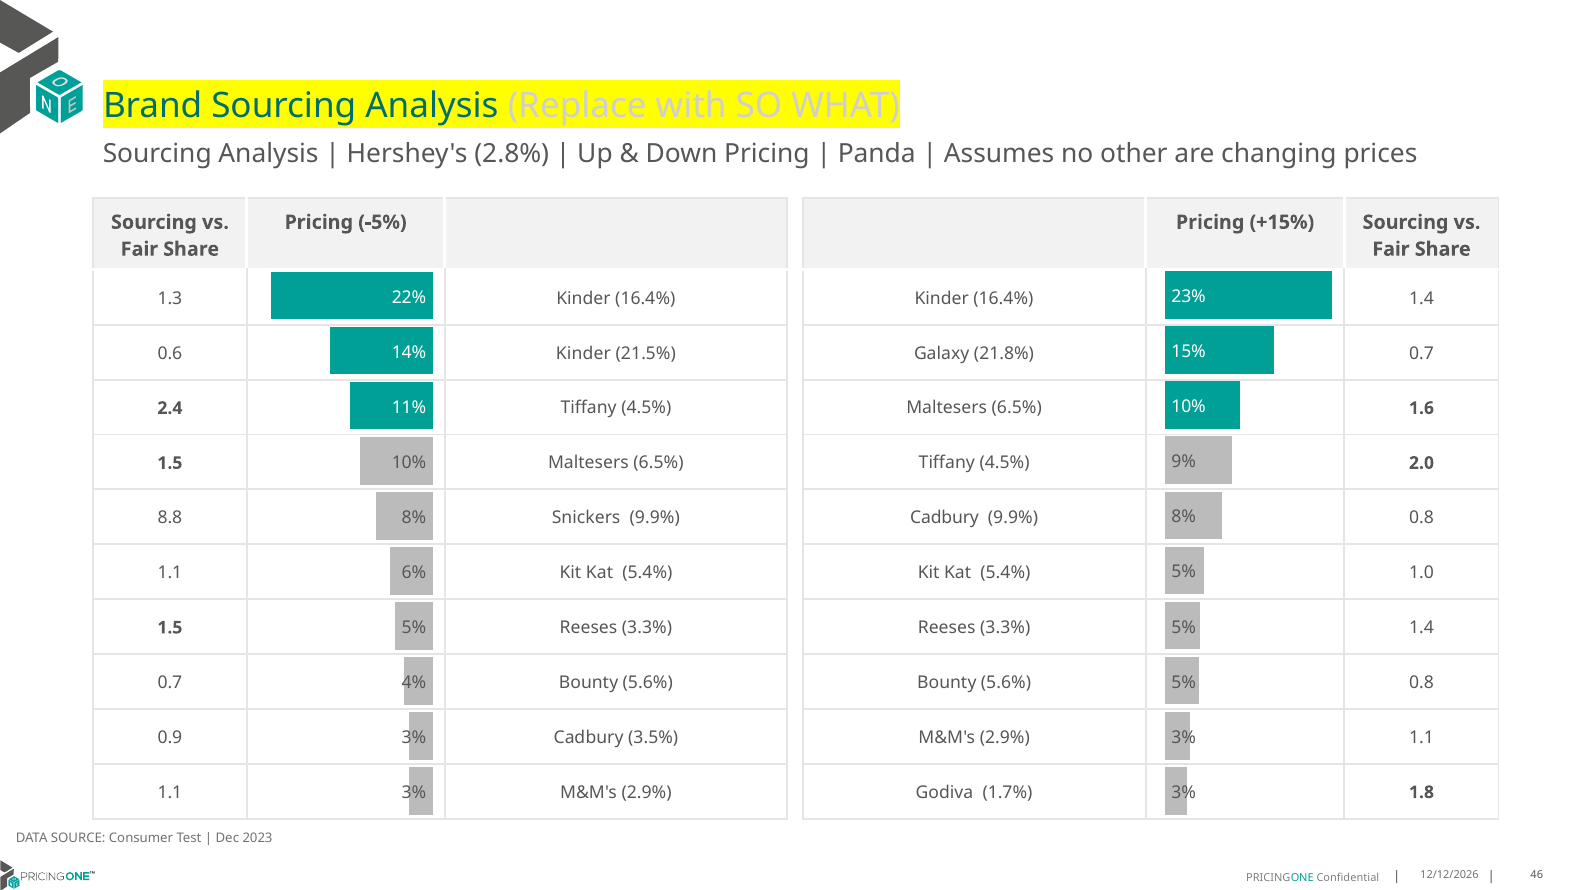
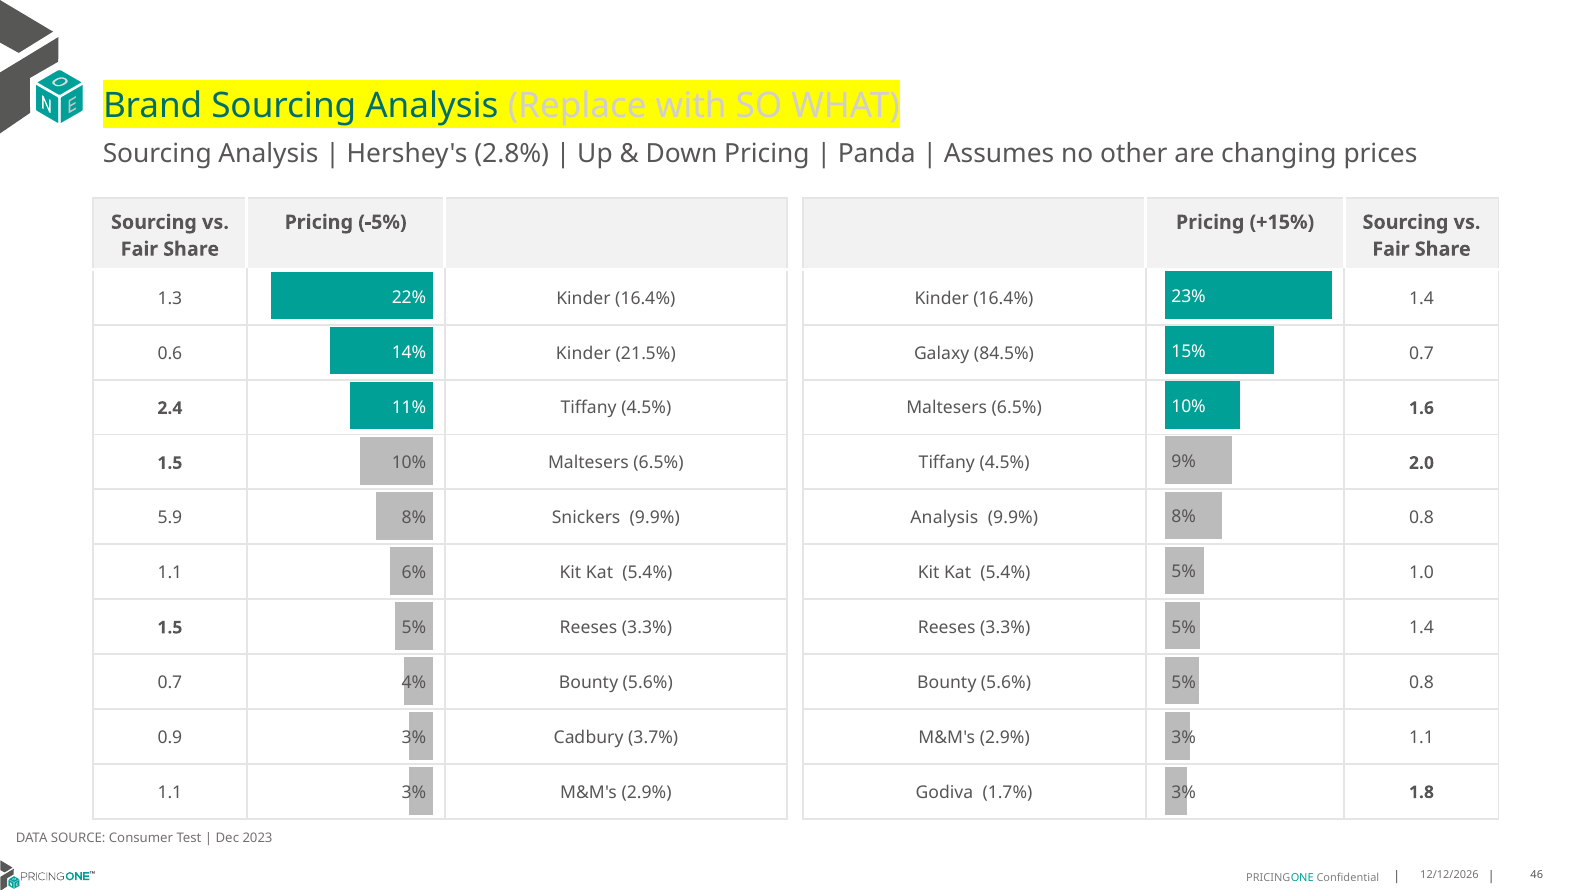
21.8%: 21.8% -> 84.5%
8.8: 8.8 -> 5.9
Cadbury at (945, 518): Cadbury -> Analysis
3.5%: 3.5% -> 3.7%
